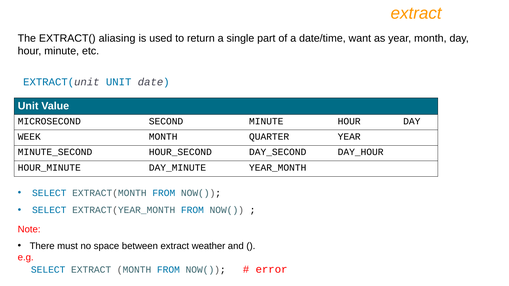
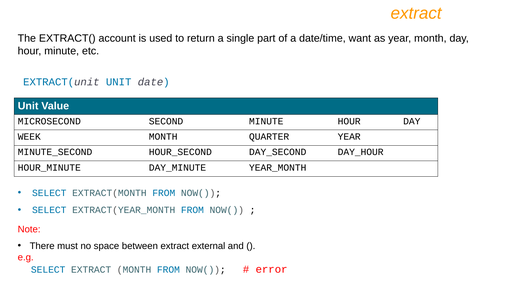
aliasing: aliasing -> account
weather: weather -> external
